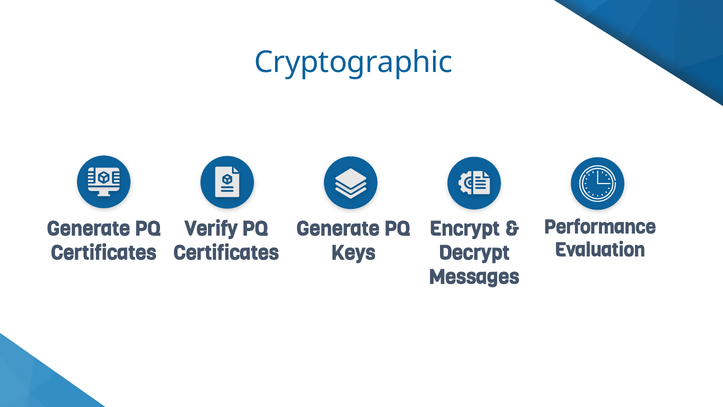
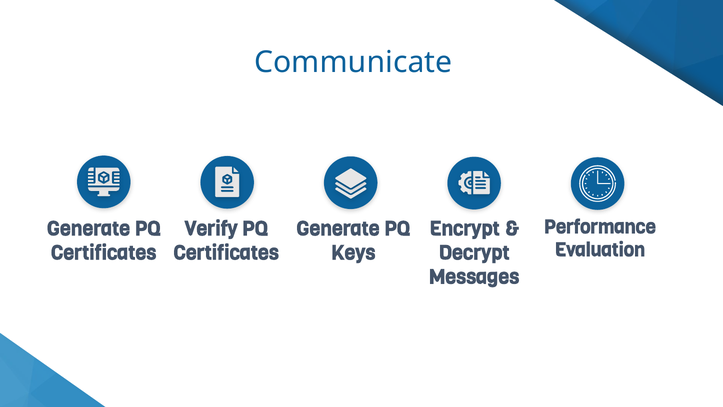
Cryptographic: Cryptographic -> Communicate
